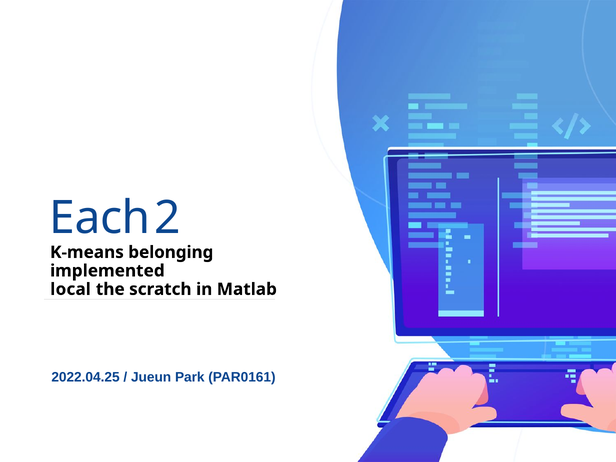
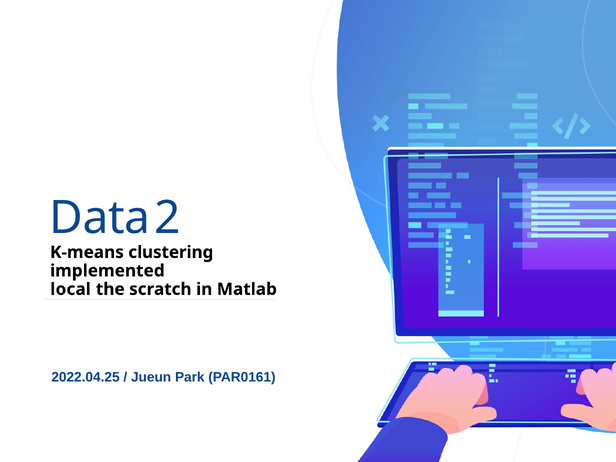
Each: Each -> Data
belonging: belonging -> clustering
